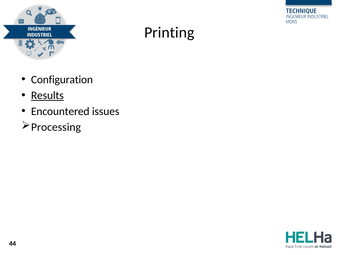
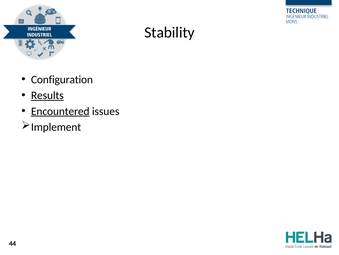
Printing: Printing -> Stability
Encountered underline: none -> present
Processing: Processing -> Implement
